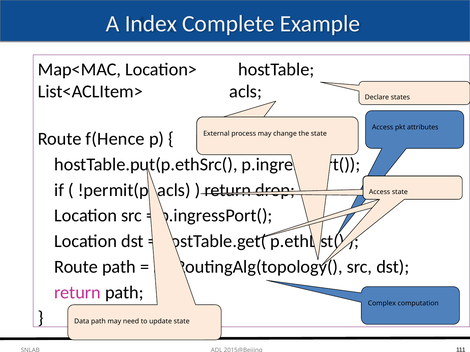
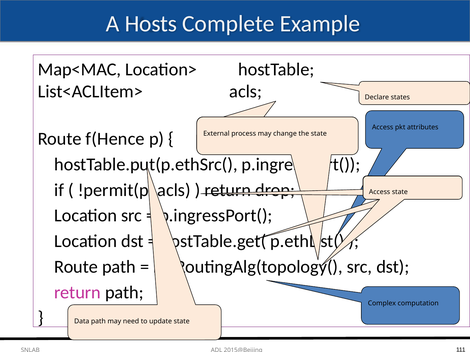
Index: Index -> Hosts
